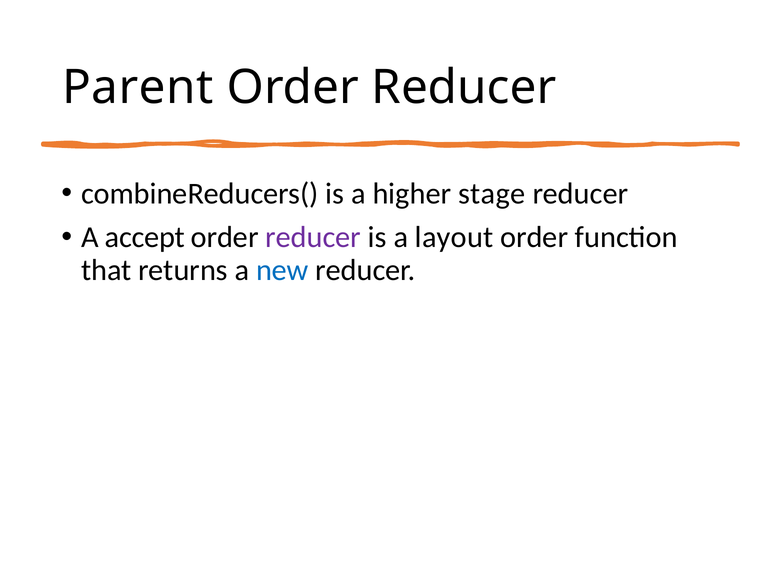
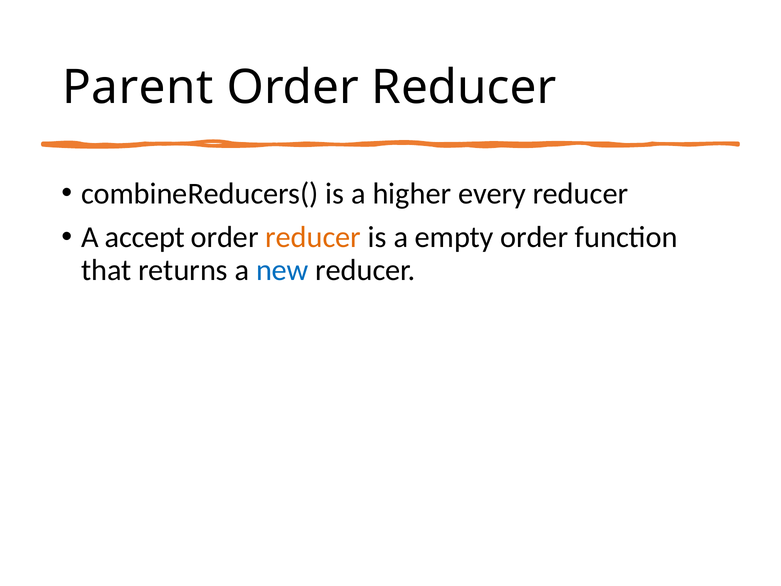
stage: stage -> every
reducer at (313, 237) colour: purple -> orange
layout: layout -> empty
